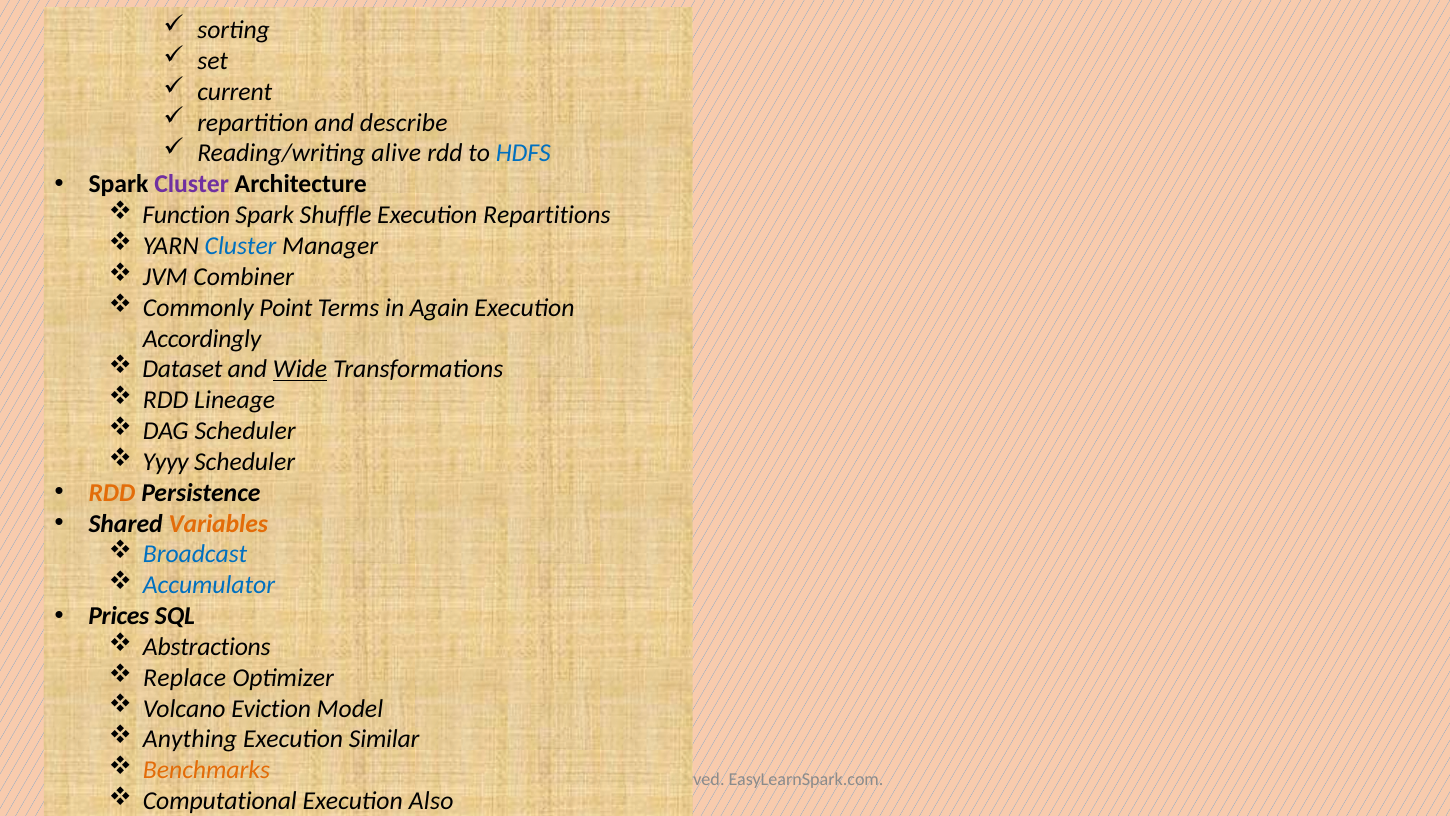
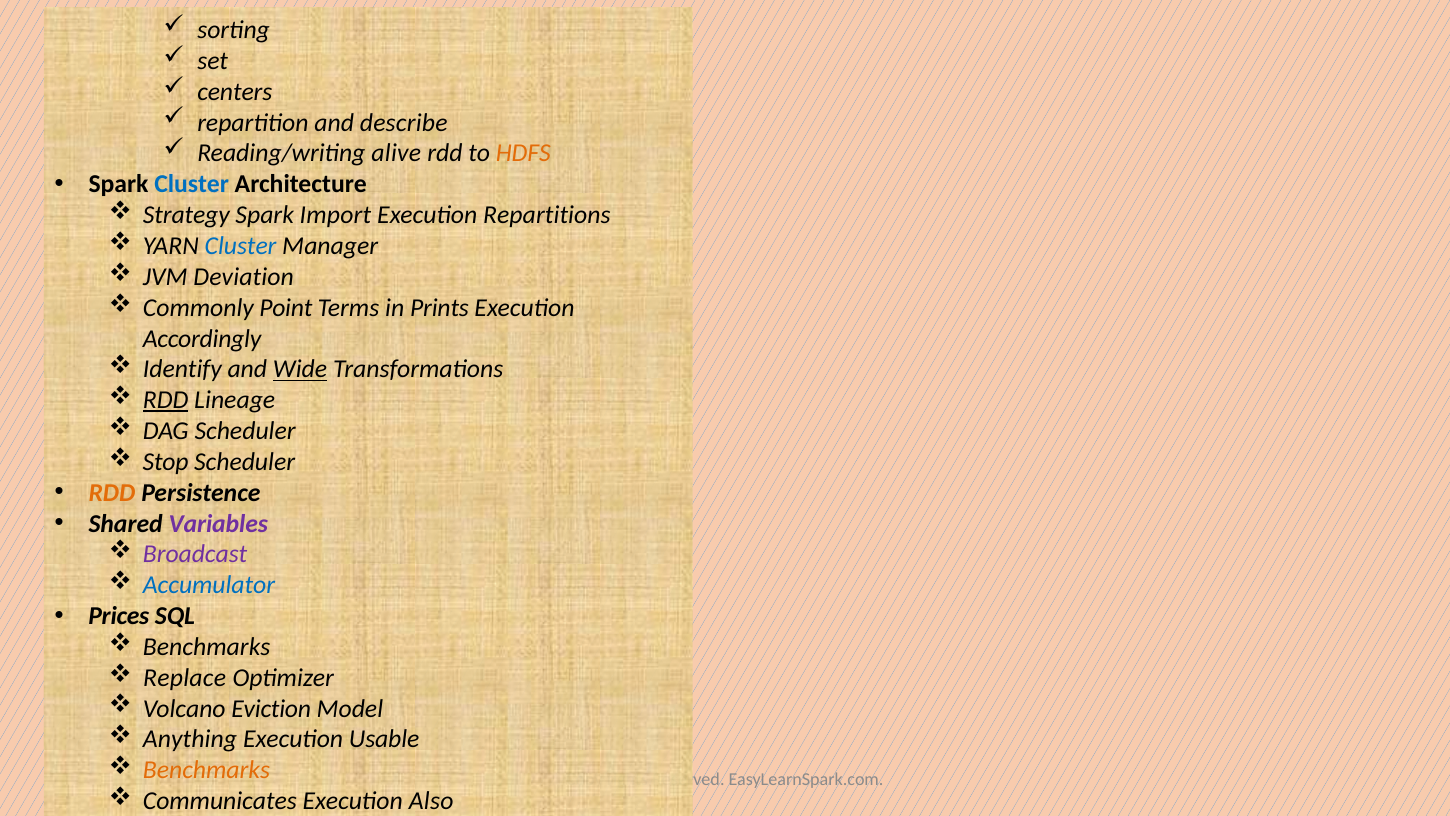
current: current -> centers
HDFS colour: blue -> orange
Cluster at (192, 184) colour: purple -> blue
Function: Function -> Strategy
Shuffle: Shuffle -> Import
Combiner: Combiner -> Deviation
Again: Again -> Prints
Dataset: Dataset -> Identify
RDD at (166, 400) underline: none -> present
Yyyy: Yyyy -> Stop
Variables colour: orange -> purple
Broadcast colour: blue -> purple
Abstractions at (207, 647): Abstractions -> Benchmarks
Similar: Similar -> Usable
Computational: Computational -> Communicates
